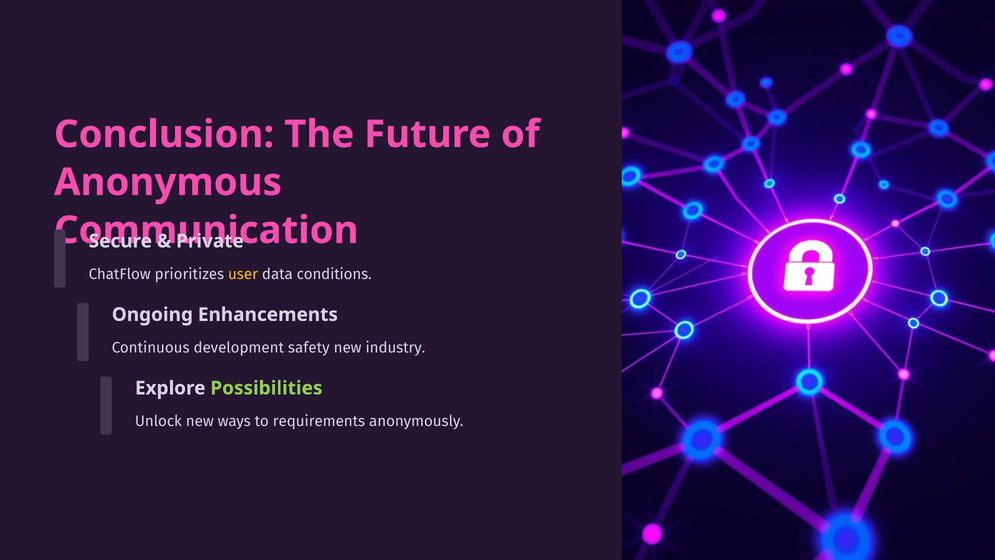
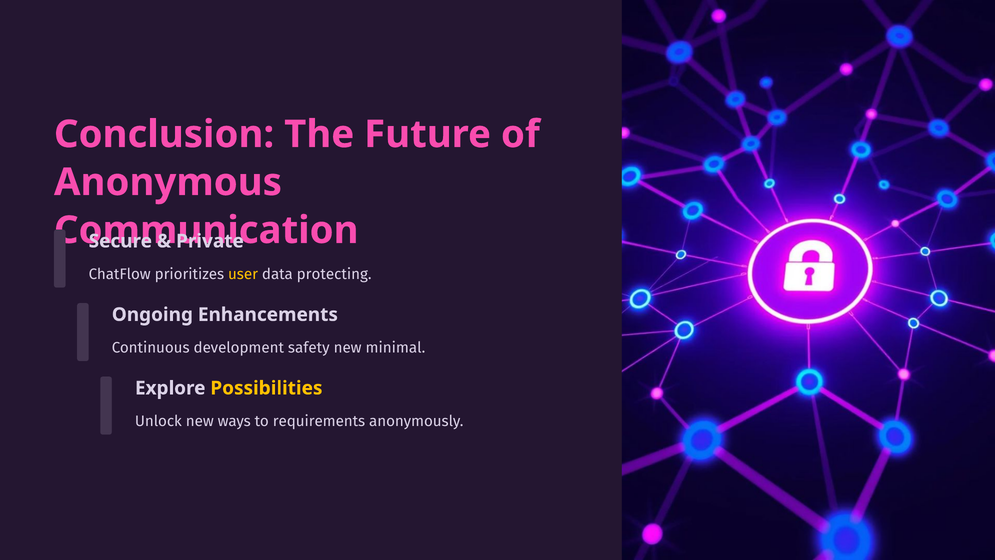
conditions: conditions -> protecting
industry: industry -> minimal
Possibilities colour: light green -> yellow
